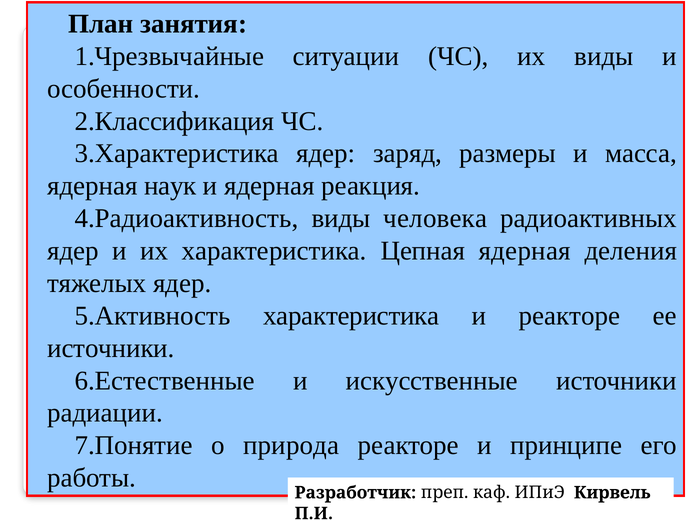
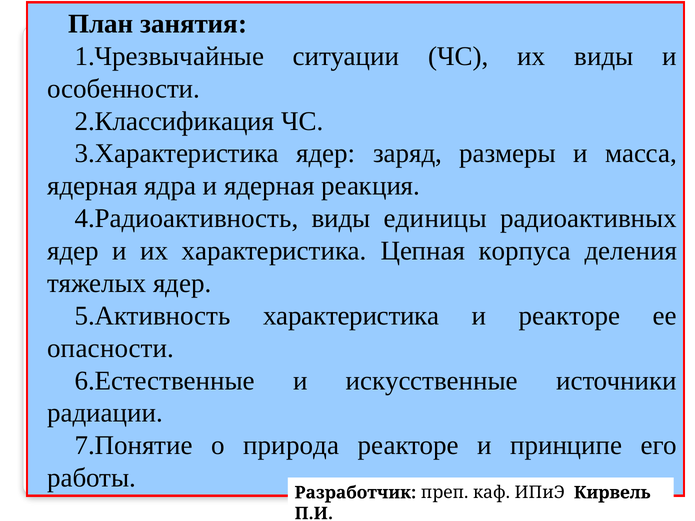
наук: наук -> ядра
человека: человека -> единицы
Цепная ядерная: ядерная -> корпуса
источники at (111, 348): источники -> опасности
